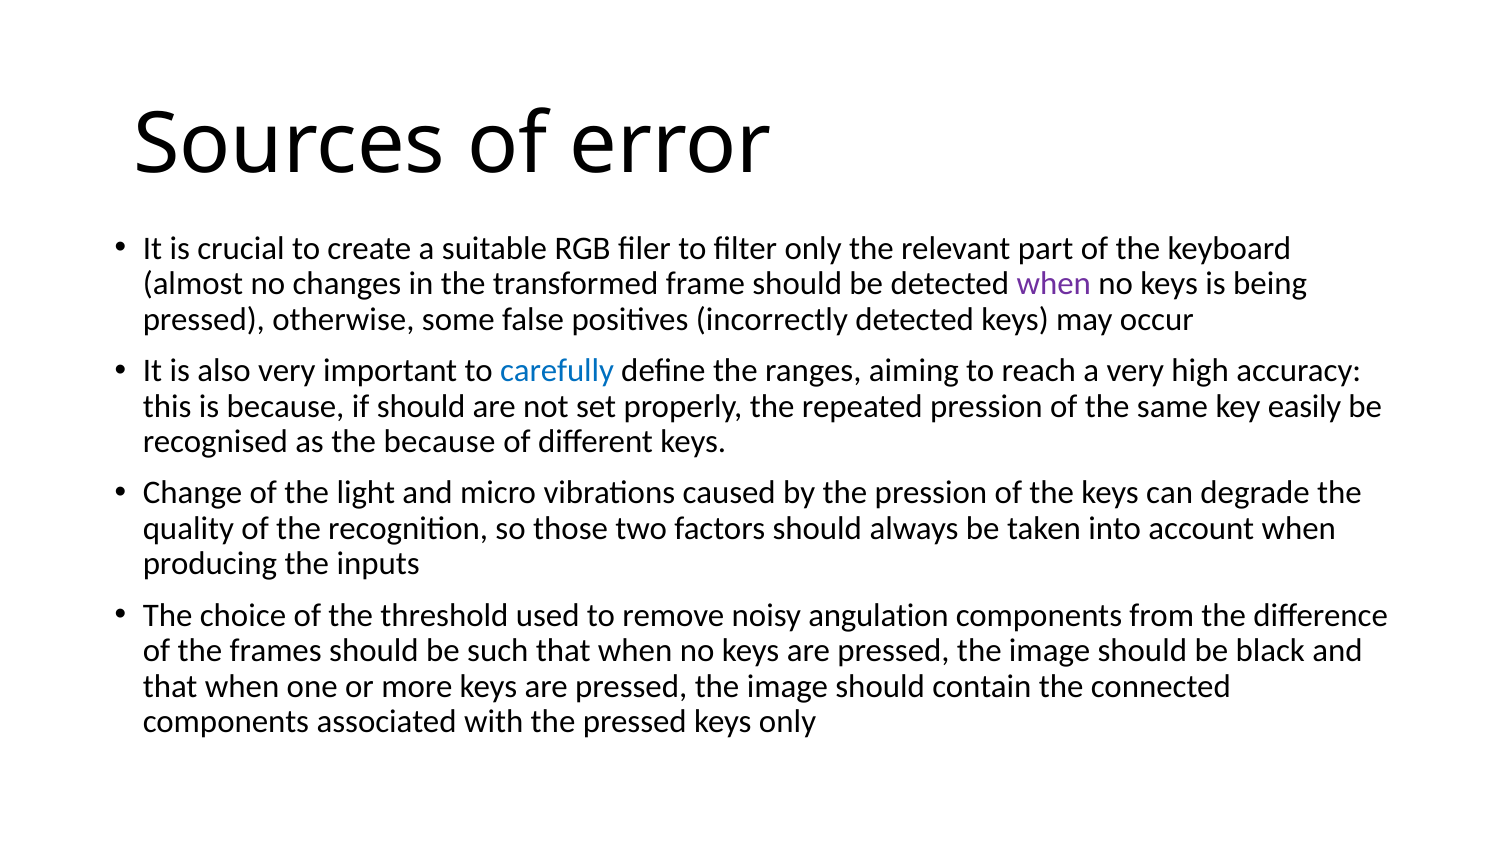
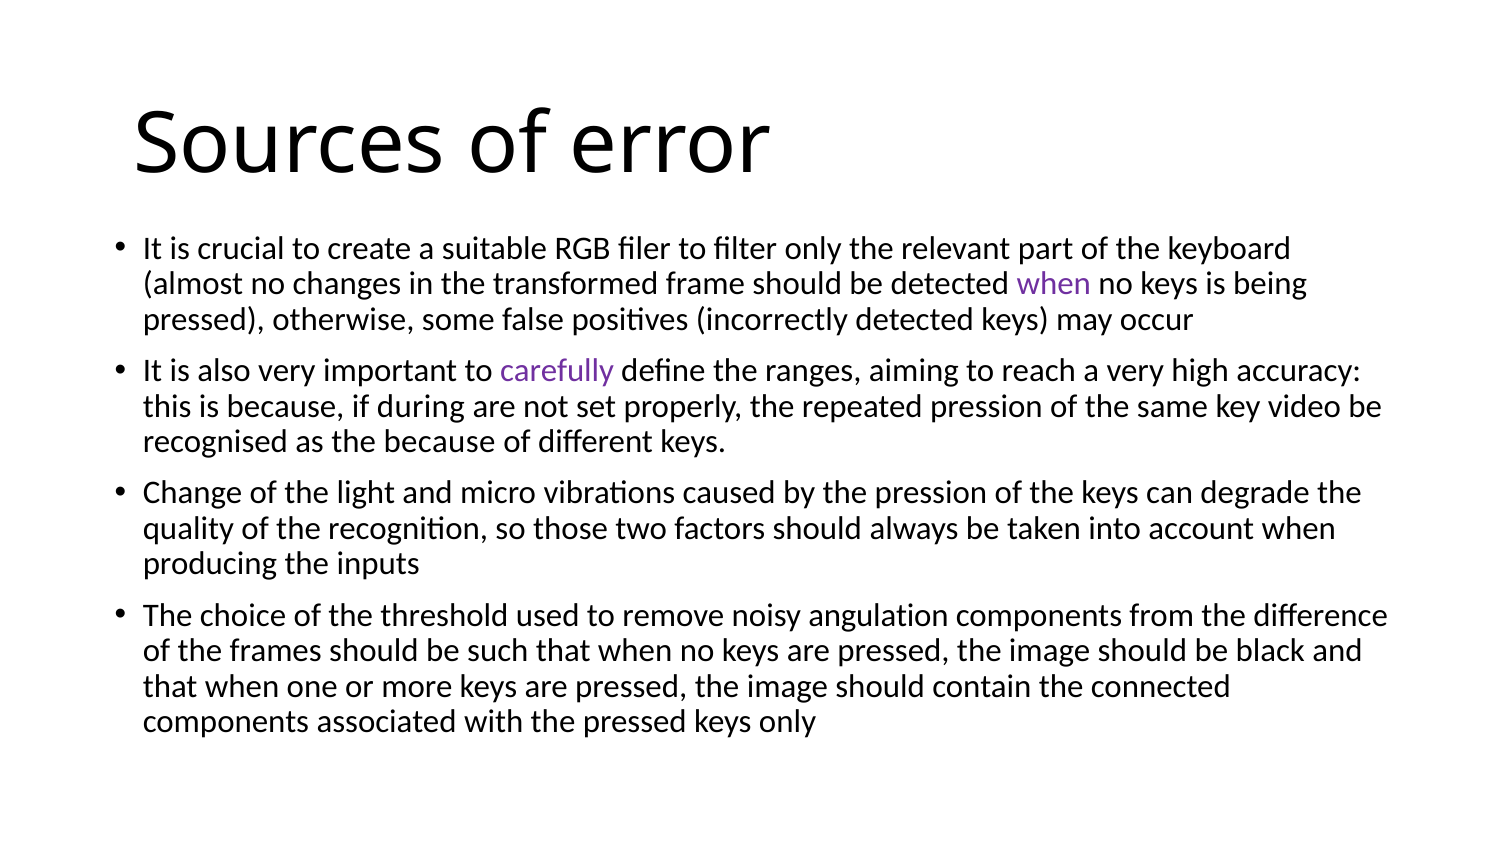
carefully colour: blue -> purple
if should: should -> during
easily: easily -> video
